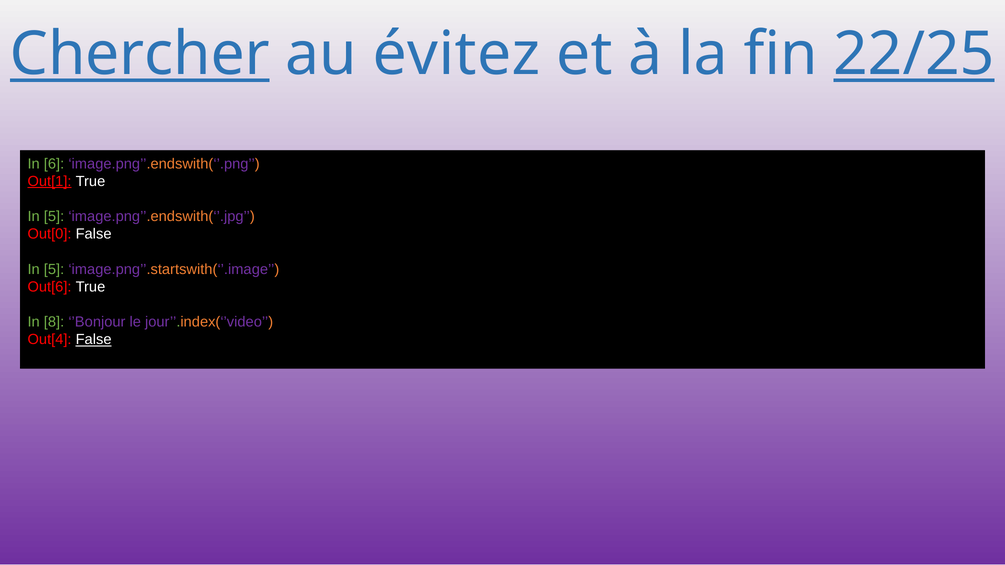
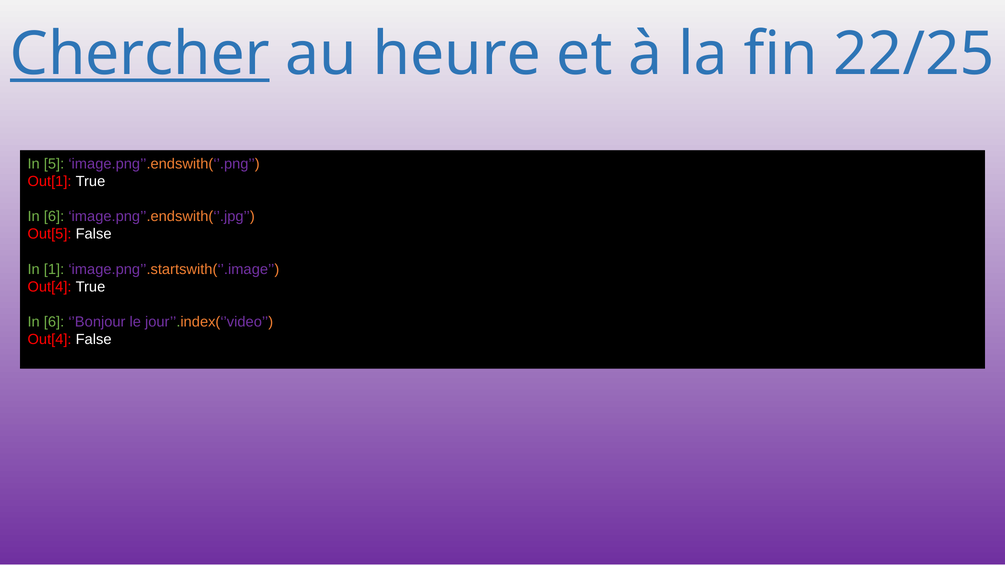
évitez: évitez -> heure
22/25 underline: present -> none
6: 6 -> 5
Out[1 underline: present -> none
5 at (54, 217): 5 -> 6
Out[0: Out[0 -> Out[5
5 at (54, 269): 5 -> 1
Out[6 at (50, 287): Out[6 -> Out[4
8 at (54, 322): 8 -> 6
False at (94, 340) underline: present -> none
